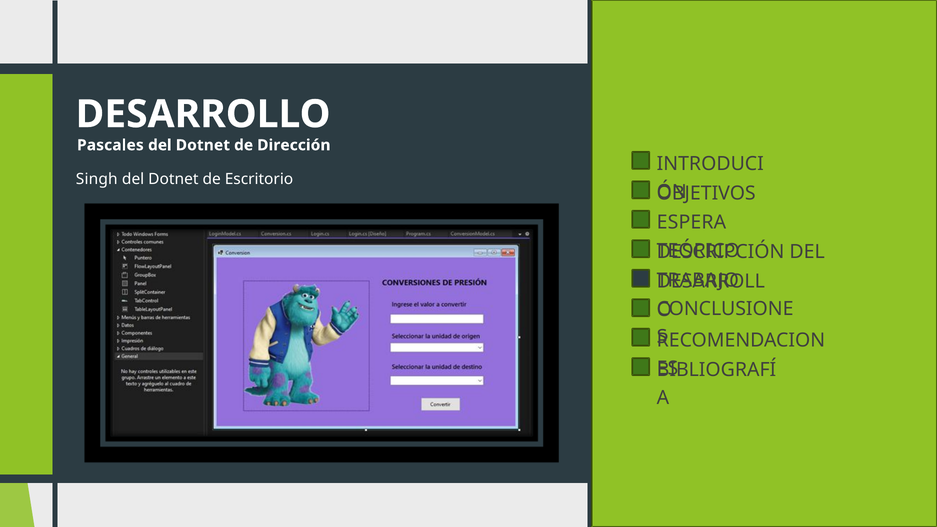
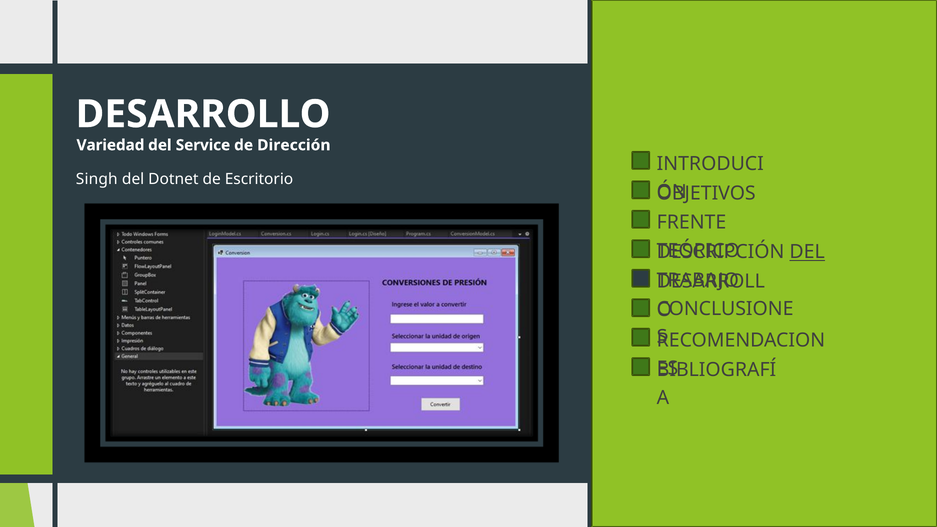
Pascales: Pascales -> Variedad
Dotnet at (203, 145): Dotnet -> Service
ESPERA: ESPERA -> FRENTE
DEL at (807, 252) underline: none -> present
